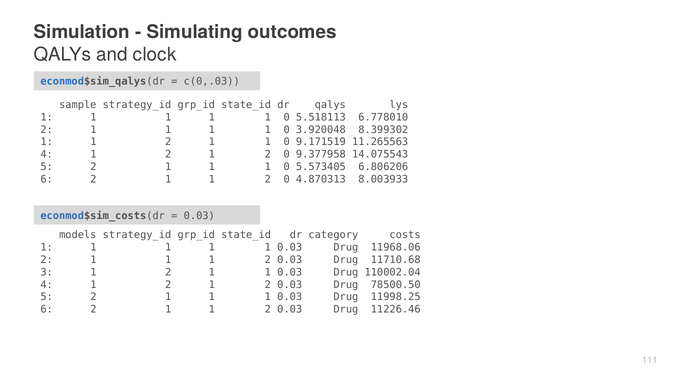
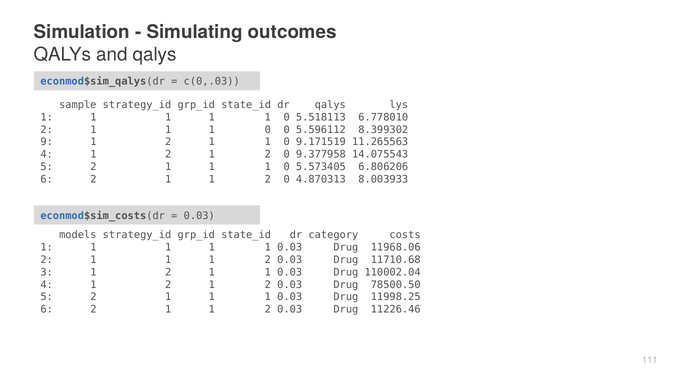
and clock: clock -> qalys
1 at (268, 130): 1 -> 0
3.920048: 3.920048 -> 5.596112
1 at (47, 142): 1 -> 9
